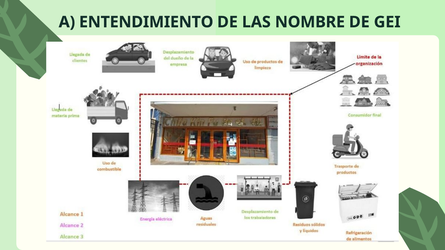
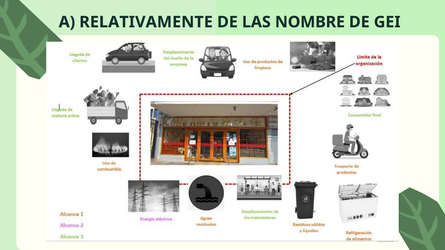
ENTENDIMIENTO: ENTENDIMIENTO -> RELATIVAMENTE
